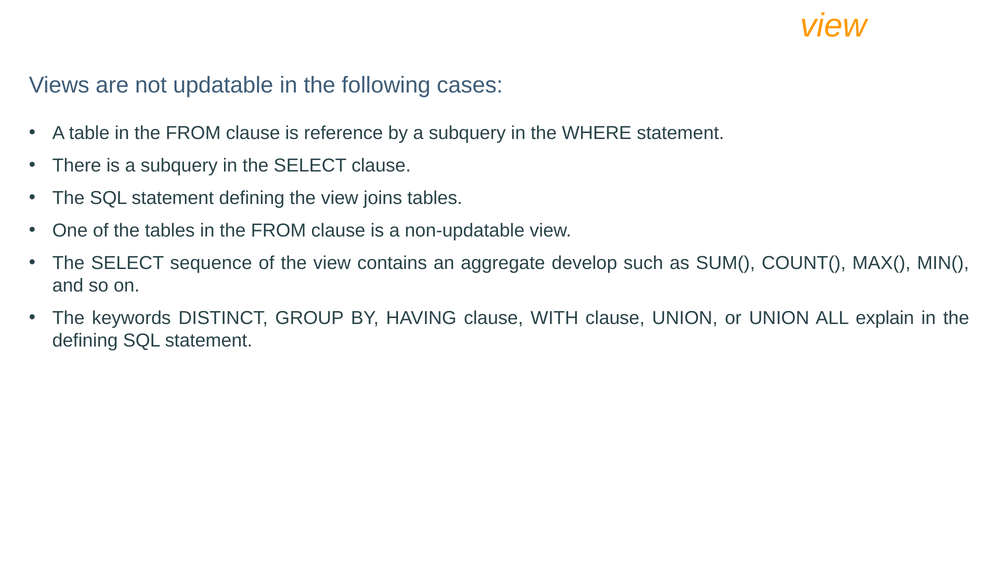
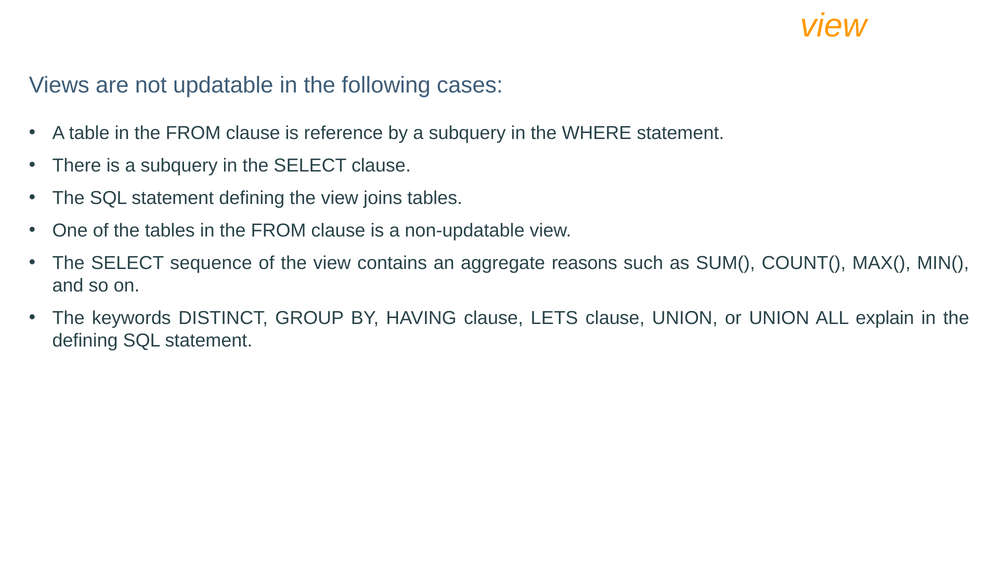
develop: develop -> reasons
WITH: WITH -> LETS
